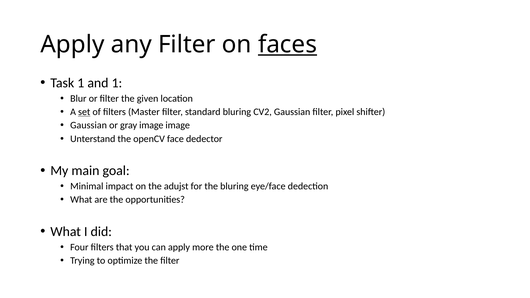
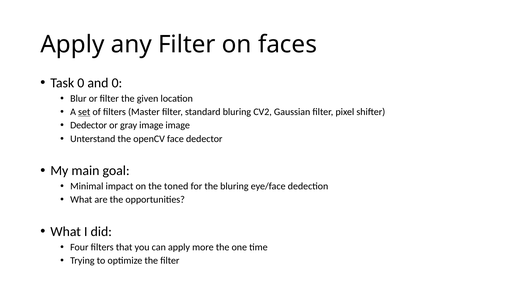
faces underline: present -> none
Task 1: 1 -> 0
and 1: 1 -> 0
Gaussian at (89, 125): Gaussian -> Dedector
adujst: adujst -> toned
